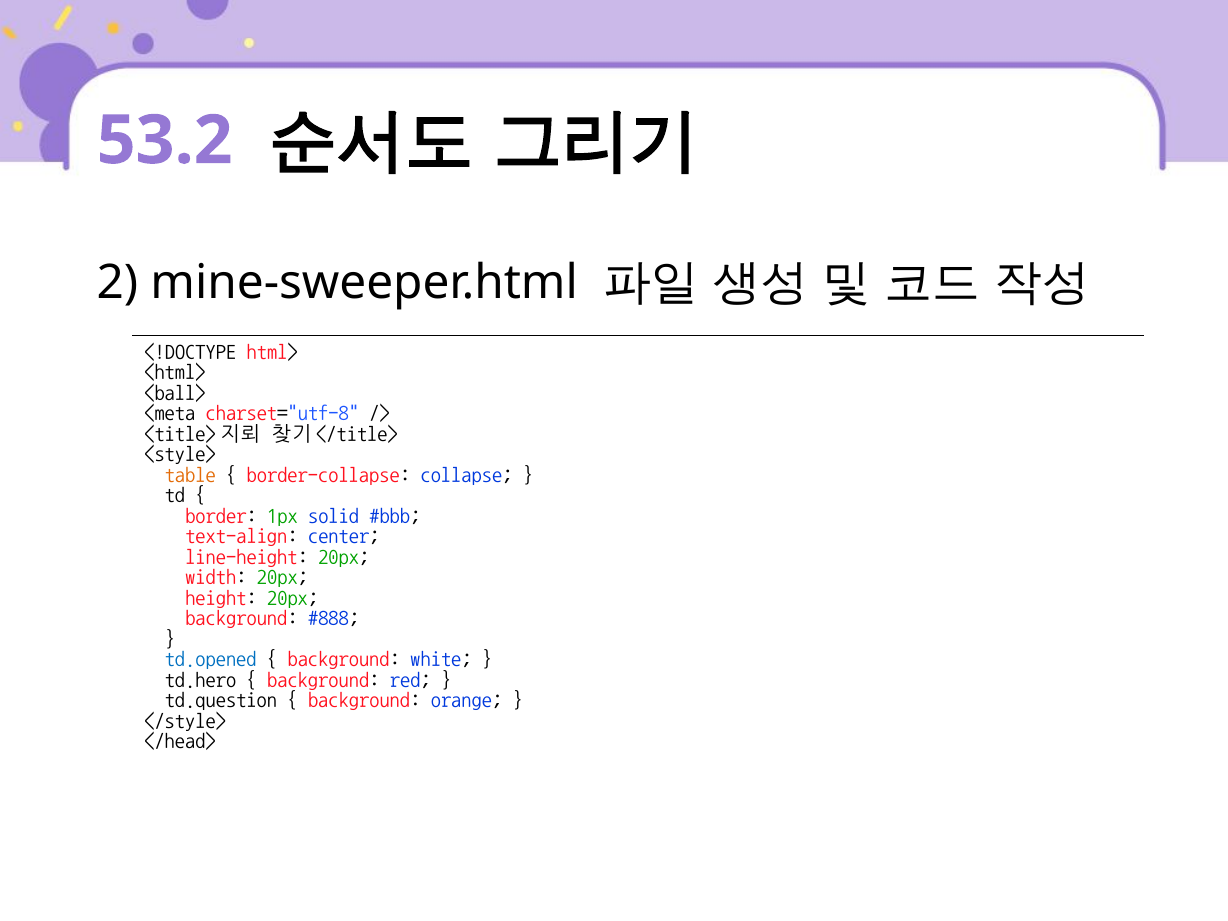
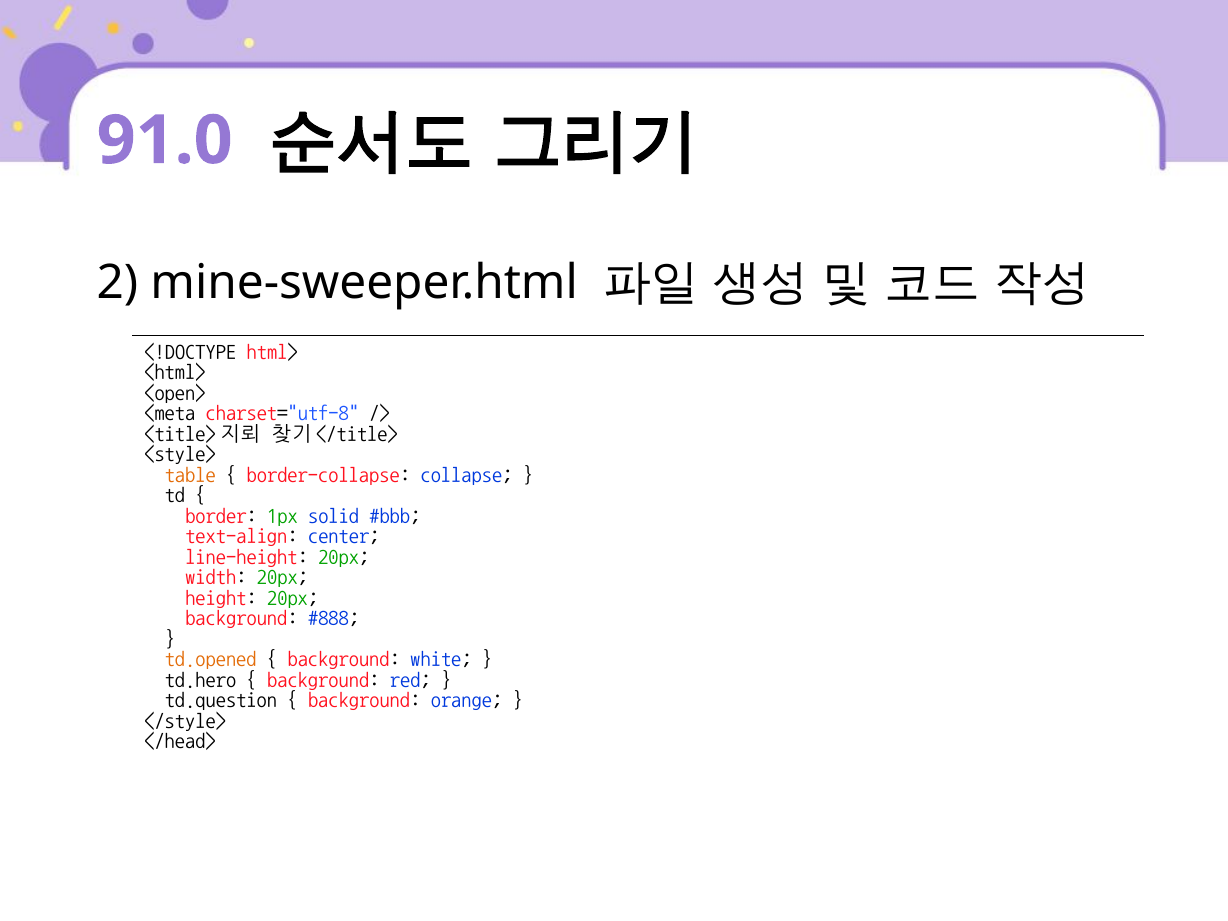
53.2: 53.2 -> 91.0
<ball>: <ball> -> <open>
td.opened colour: blue -> orange
